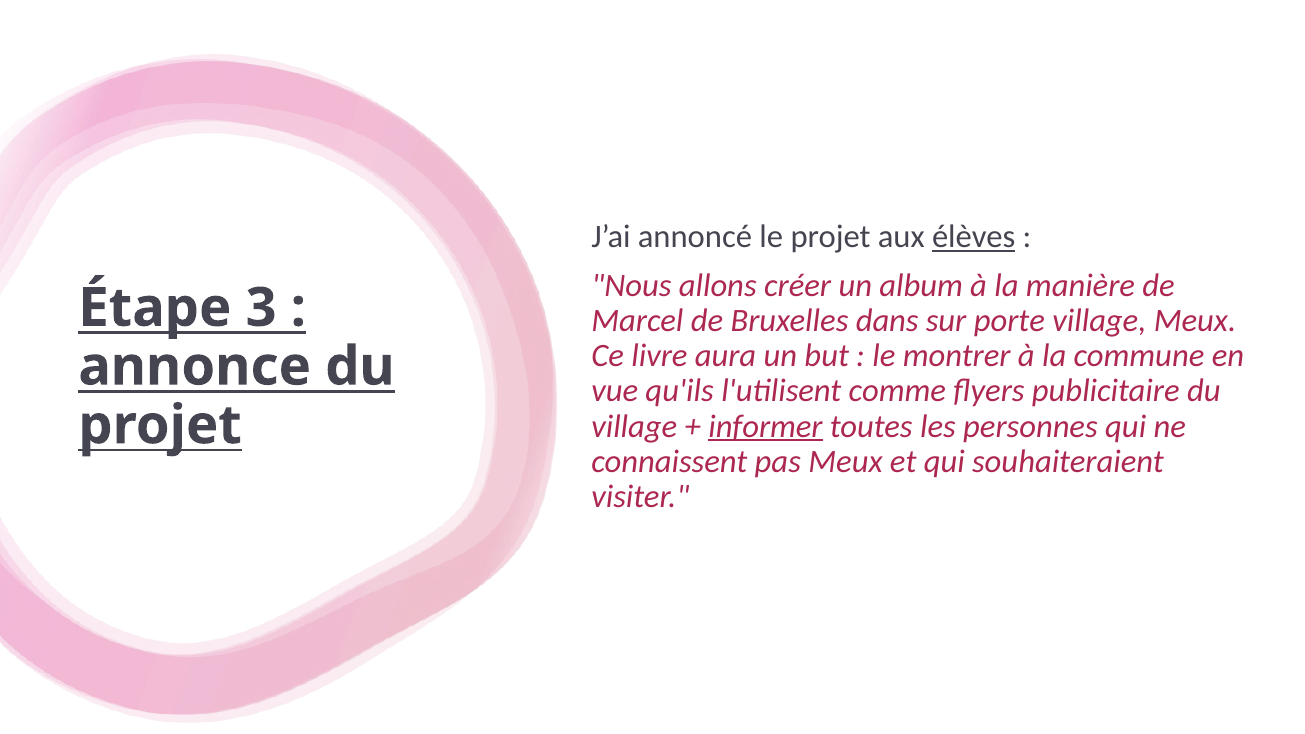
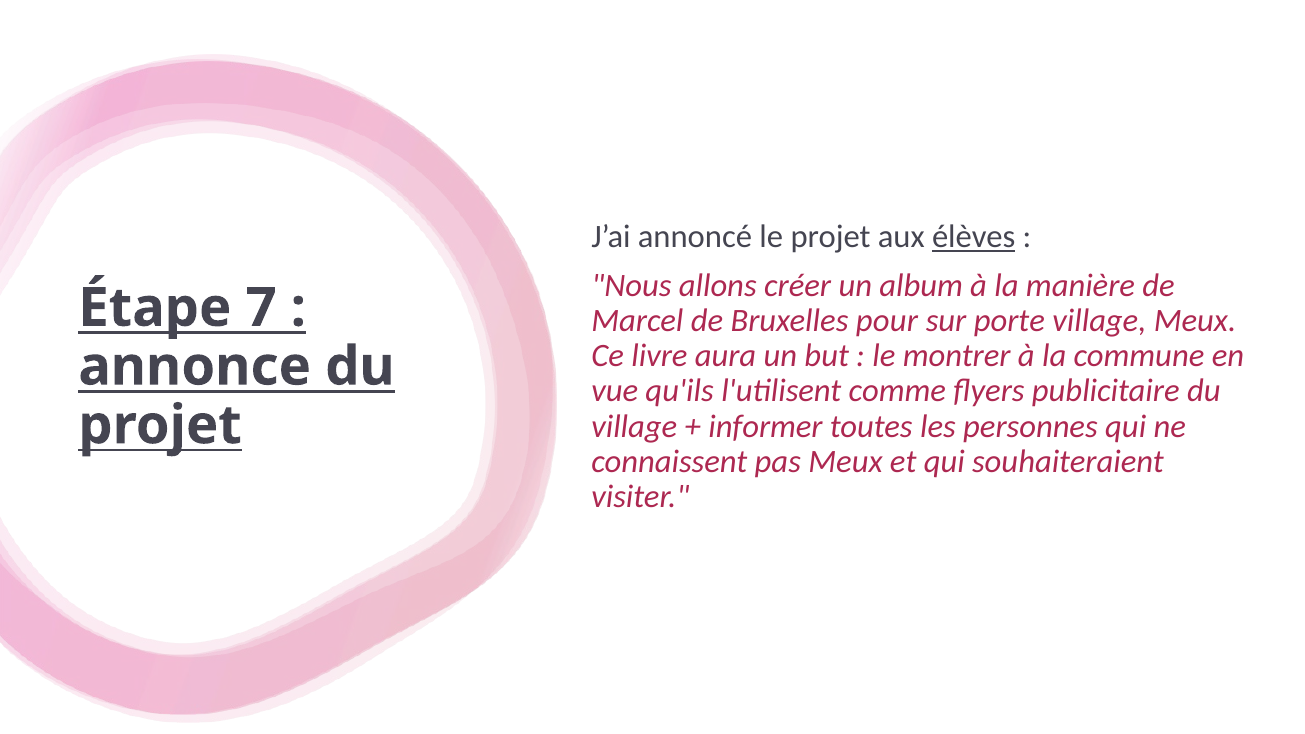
3: 3 -> 7
dans: dans -> pour
informer underline: present -> none
